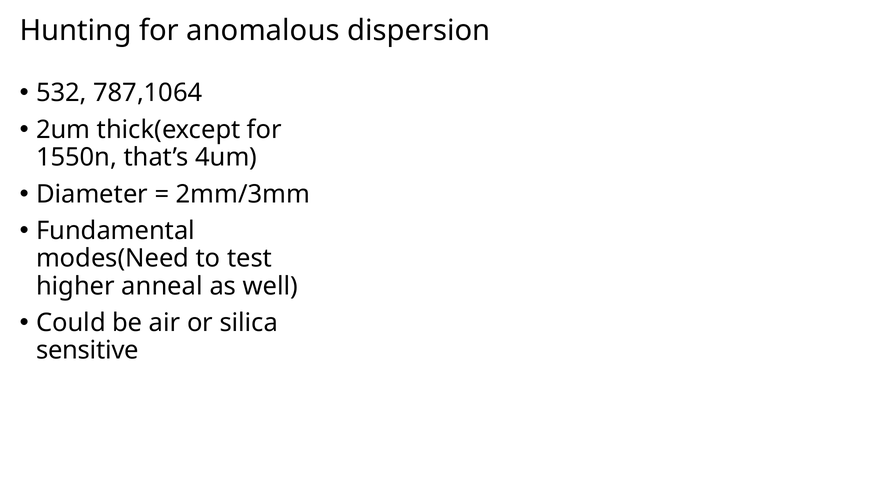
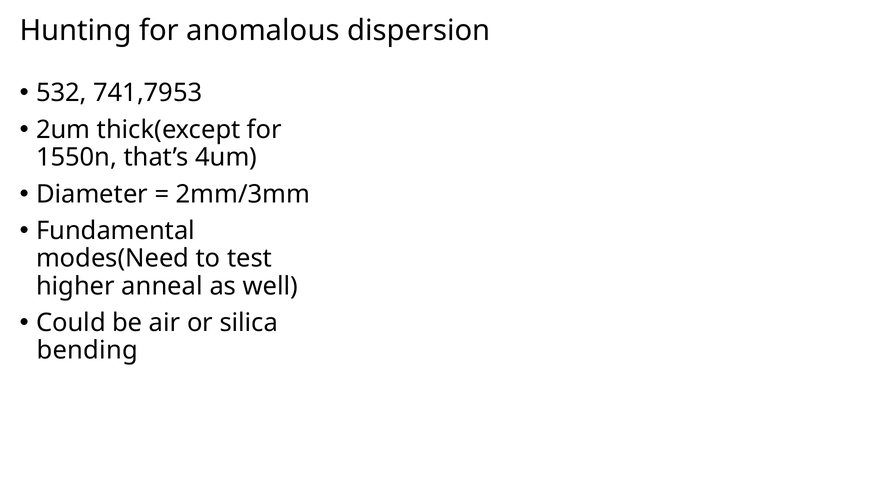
787,1064: 787,1064 -> 741,7953
sensitive: sensitive -> bending
